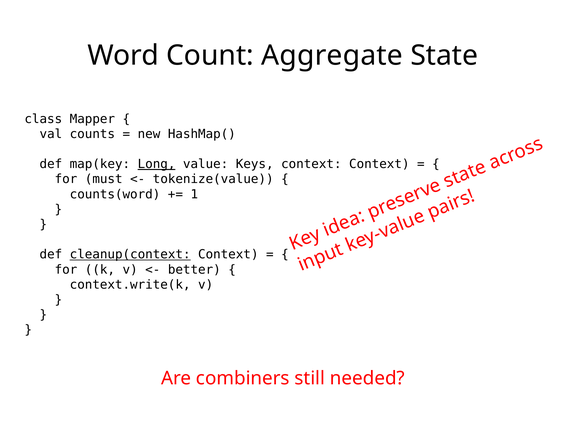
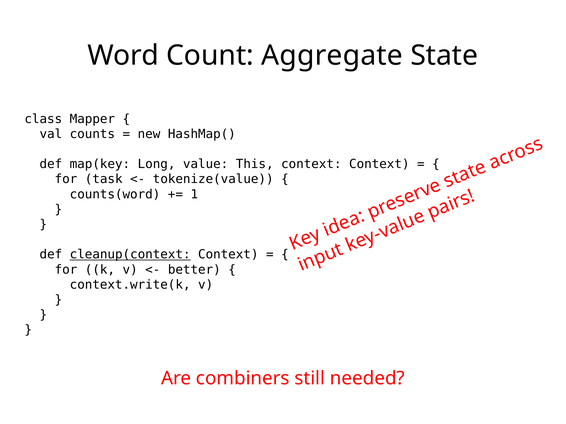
Long underline: present -> none
Keys: Keys -> This
must: must -> task
